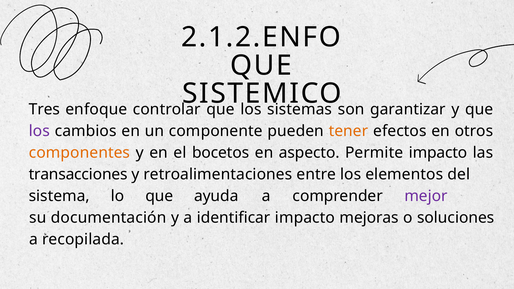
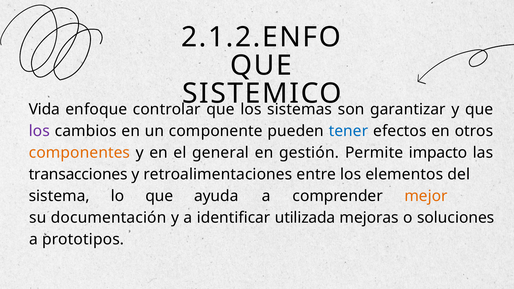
Tres: Tres -> Vida
tener colour: orange -> blue
bocetos: bocetos -> general
aspecto: aspecto -> gestión
mejor colour: purple -> orange
identificar impacto: impacto -> utilizada
recopilada: recopilada -> prototipos
